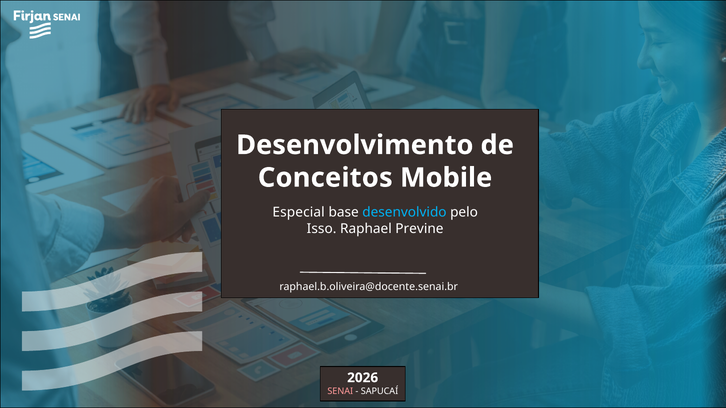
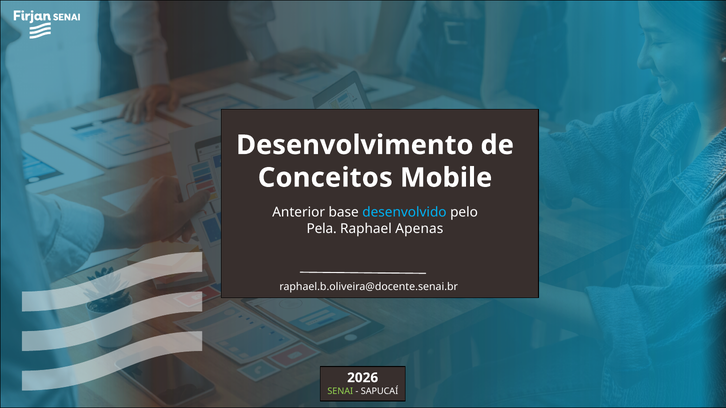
Especial: Especial -> Anterior
Isso: Isso -> Pela
Previne: Previne -> Apenas
SENAI colour: pink -> light green
